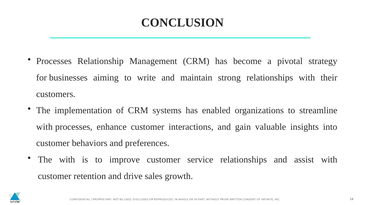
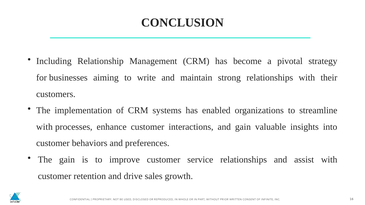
Processes at (54, 61): Processes -> Including
The with: with -> gain
